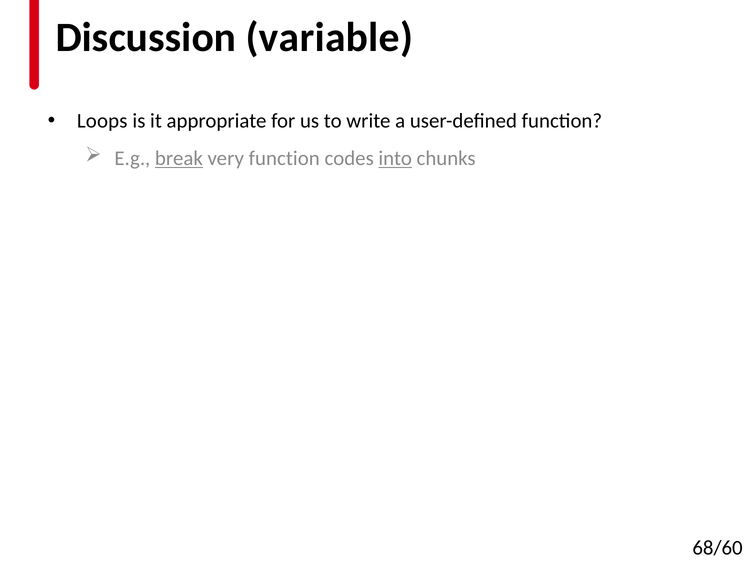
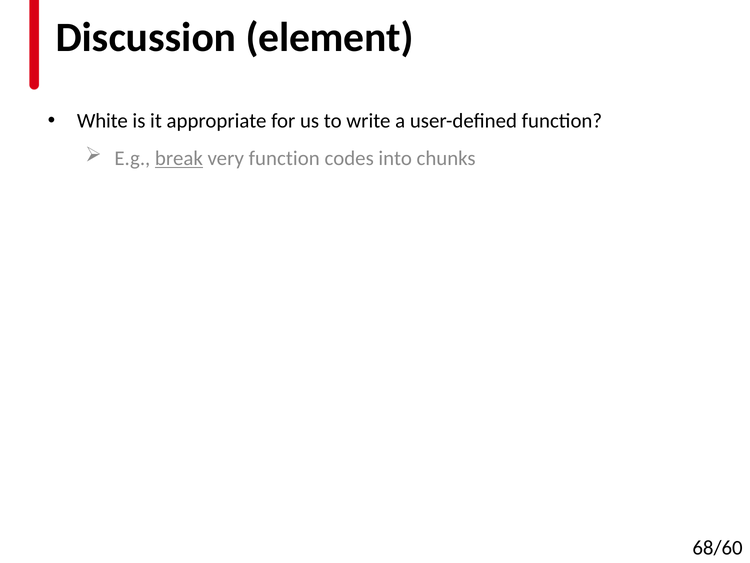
variable: variable -> element
Loops: Loops -> White
into underline: present -> none
